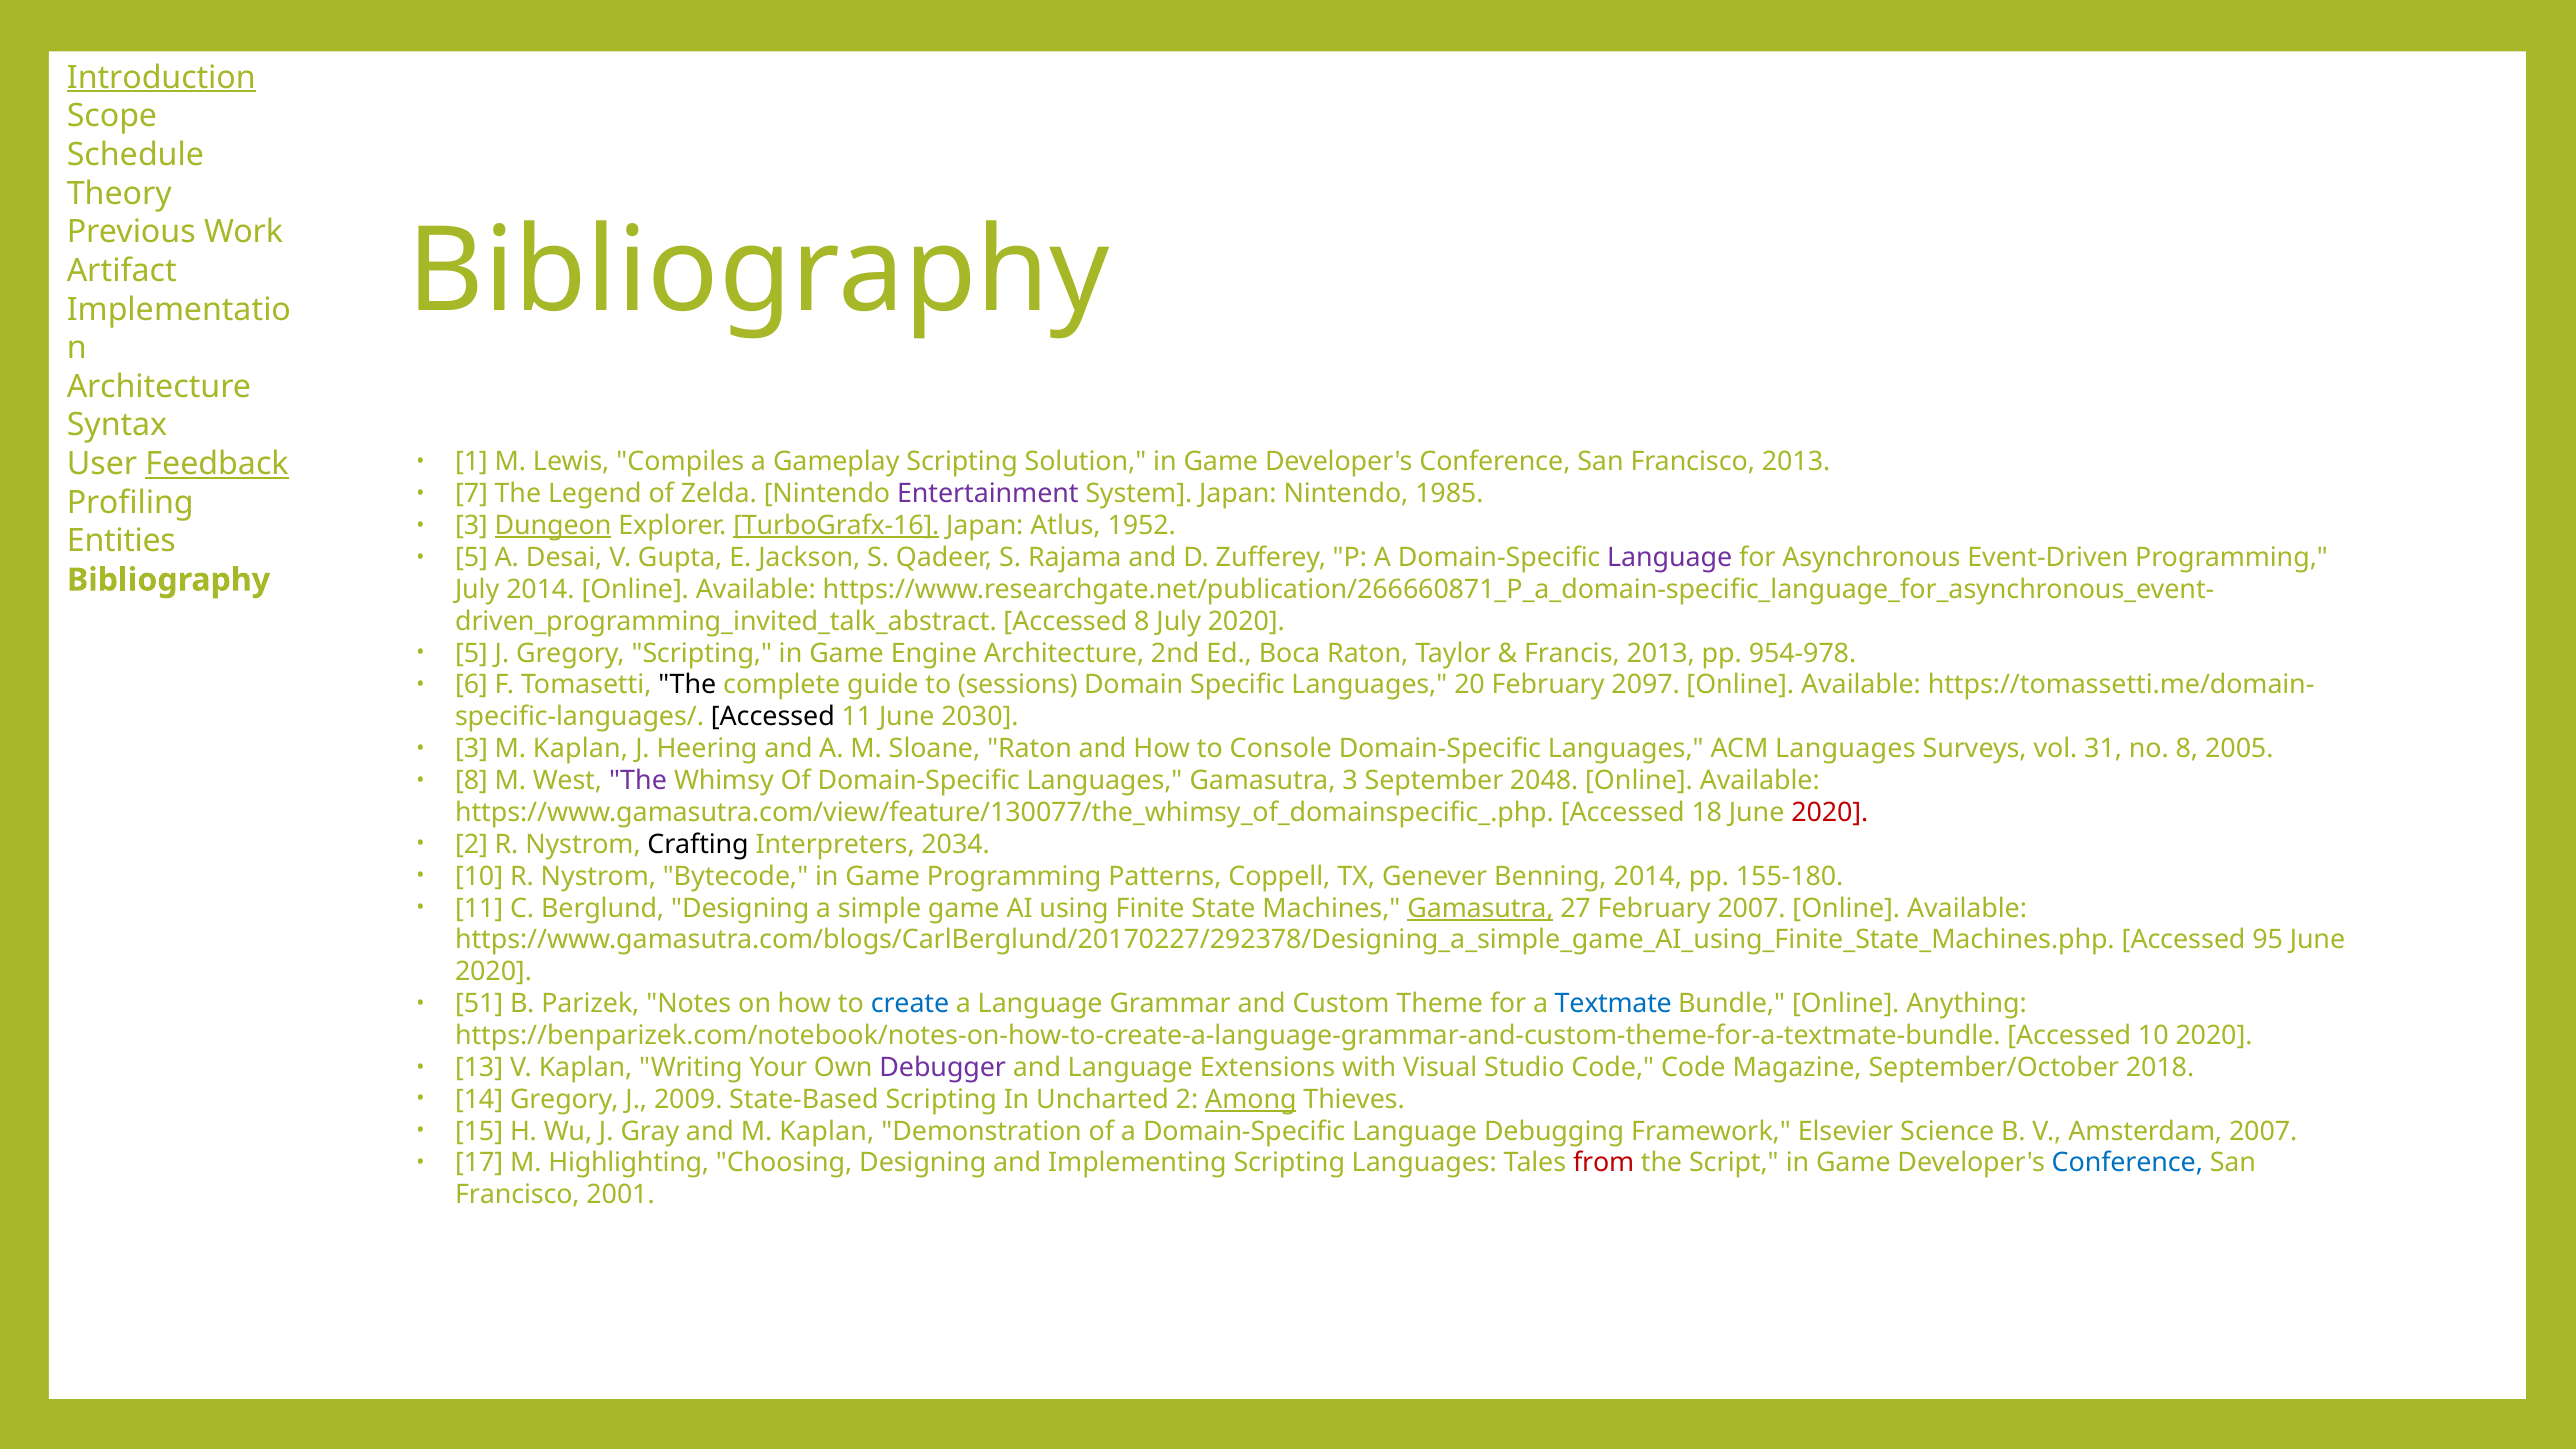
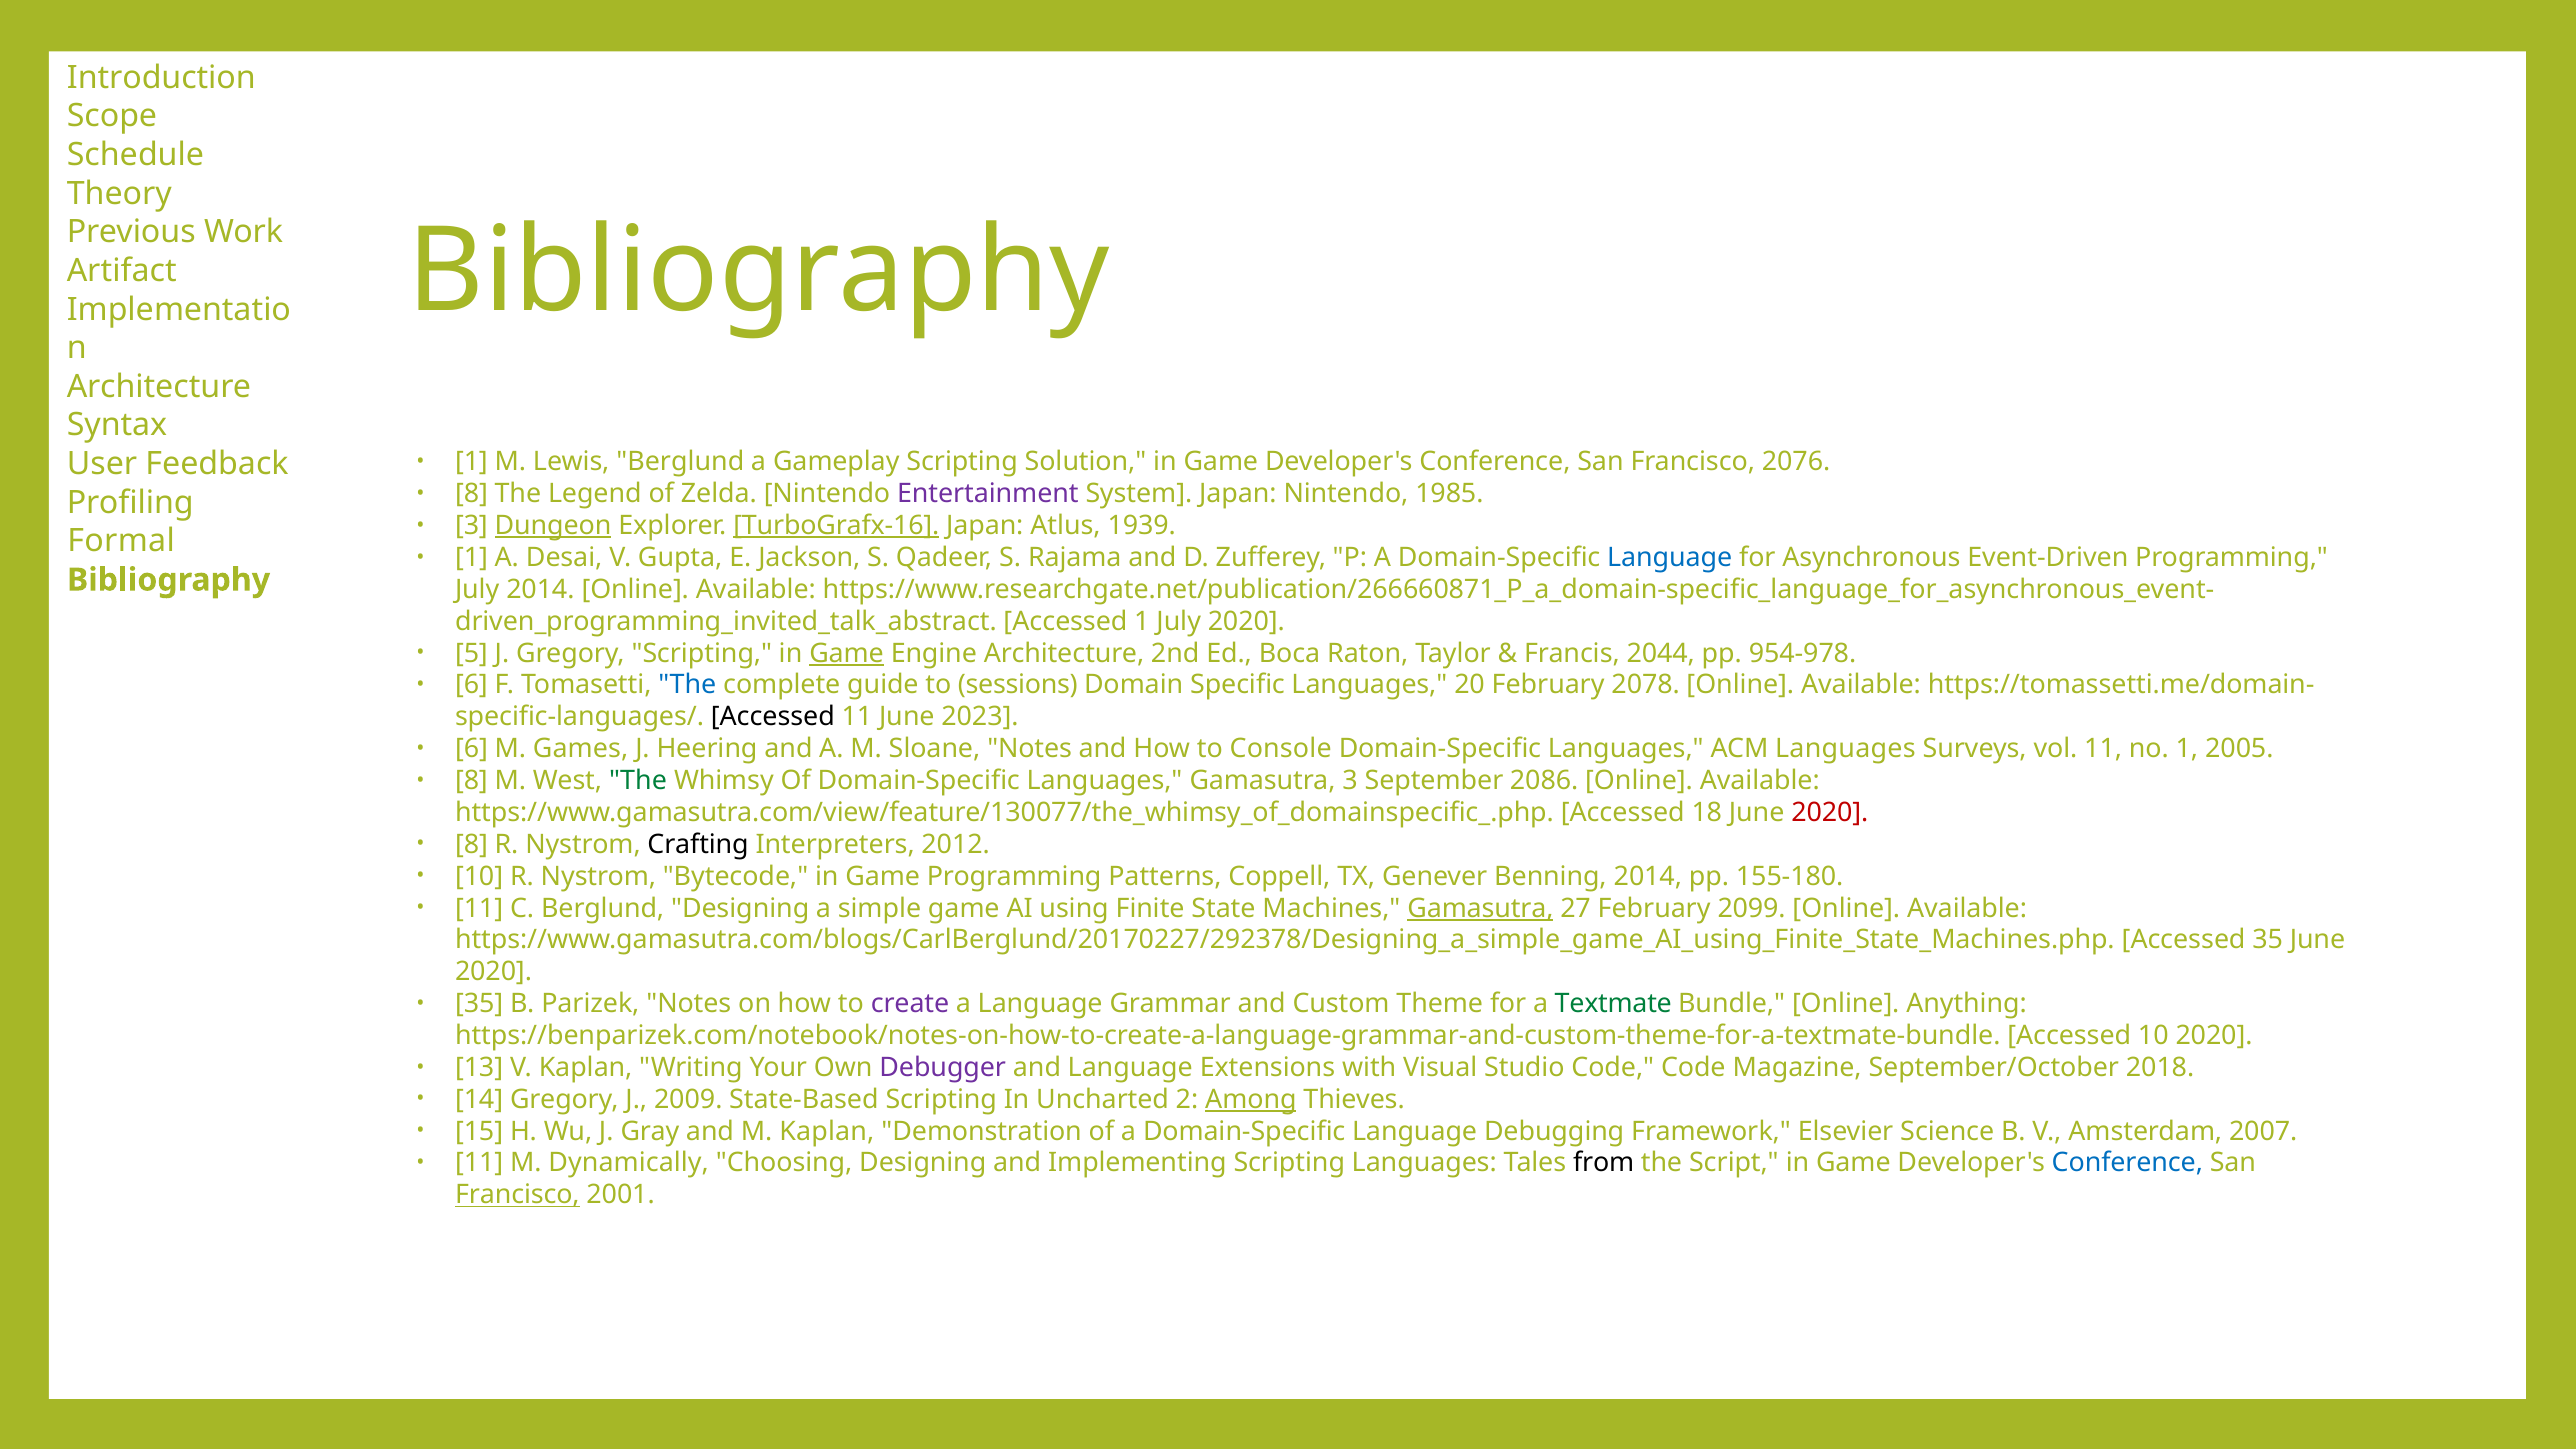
Introduction underline: present -> none
Feedback underline: present -> none
Lewis Compiles: Compiles -> Berglund
Francisco 2013: 2013 -> 2076
7 at (471, 494): 7 -> 8
1952: 1952 -> 1939
Entities: Entities -> Formal
5 at (471, 558): 5 -> 1
Language at (1670, 558) colour: purple -> blue
Accessed 8: 8 -> 1
Game at (847, 653) underline: none -> present
Francis 2013: 2013 -> 2044
The at (687, 685) colour: black -> blue
2097: 2097 -> 2078
2030: 2030 -> 2023
3 at (471, 749): 3 -> 6
Kaplan at (581, 749): Kaplan -> Games
Sloane Raton: Raton -> Notes
vol 31: 31 -> 11
no 8: 8 -> 1
The at (638, 781) colour: purple -> green
2048: 2048 -> 2086
2 at (471, 844): 2 -> 8
2034: 2034 -> 2012
February 2007: 2007 -> 2099
Accessed 95: 95 -> 35
51 at (479, 1004): 51 -> 35
create colour: blue -> purple
Textmate colour: blue -> green
17 at (479, 1163): 17 -> 11
Highlighting: Highlighting -> Dynamically
from colour: red -> black
Francisco at (517, 1195) underline: none -> present
